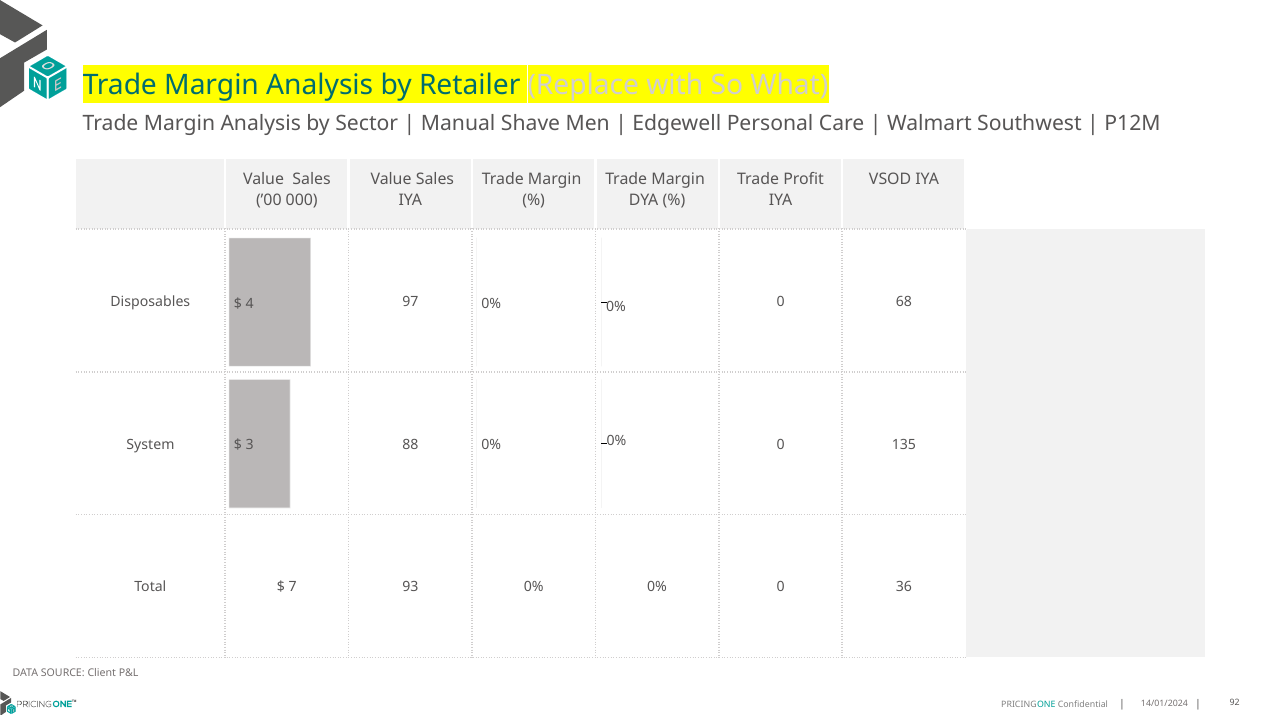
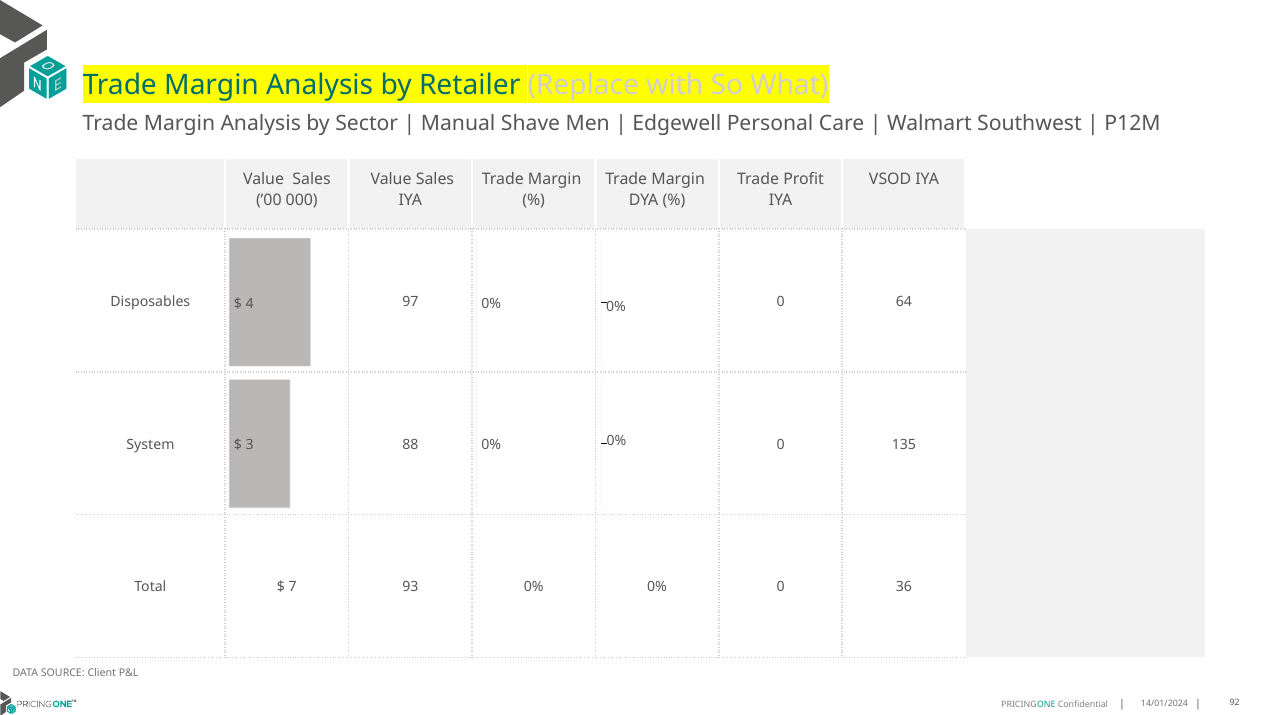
68: 68 -> 64
